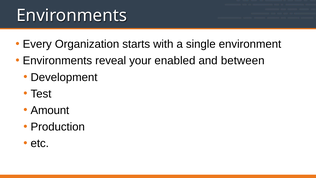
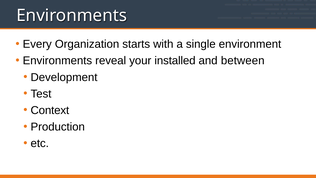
enabled: enabled -> installed
Amount: Amount -> Context
